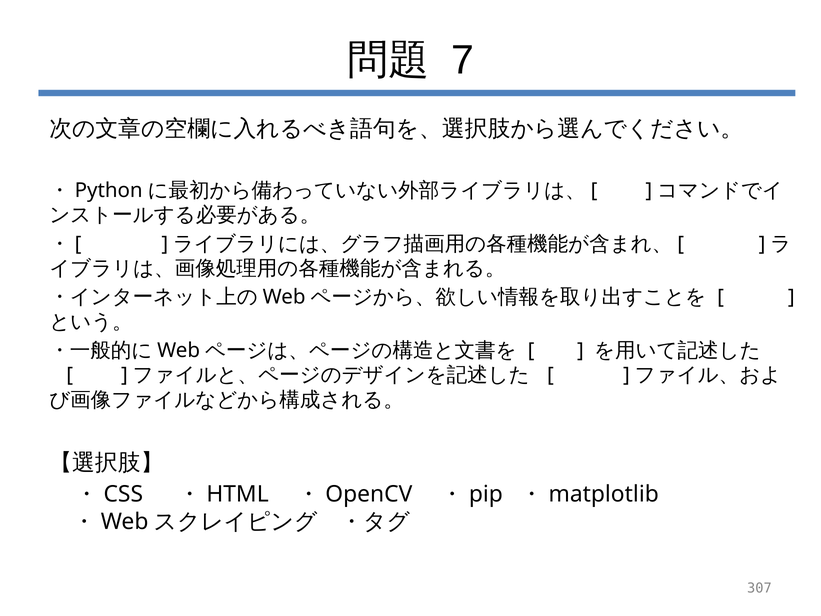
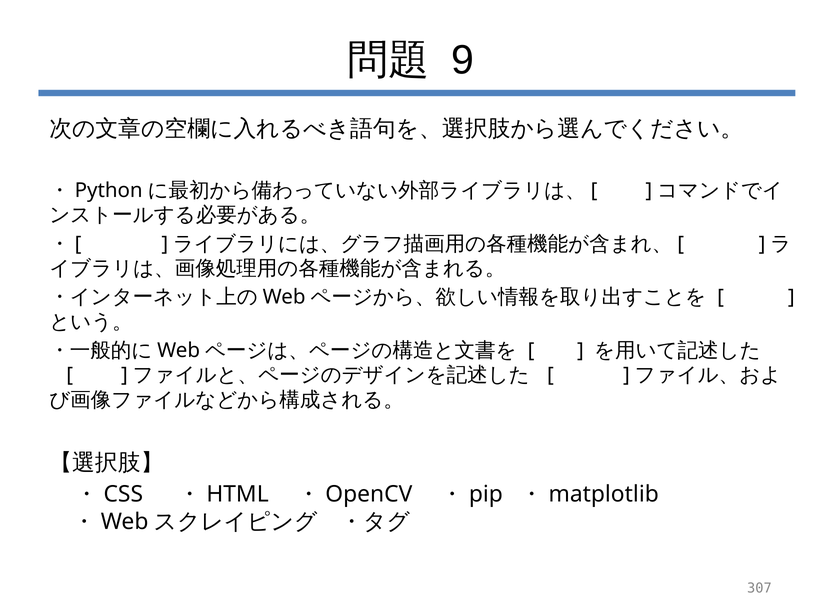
7: 7 -> 9
